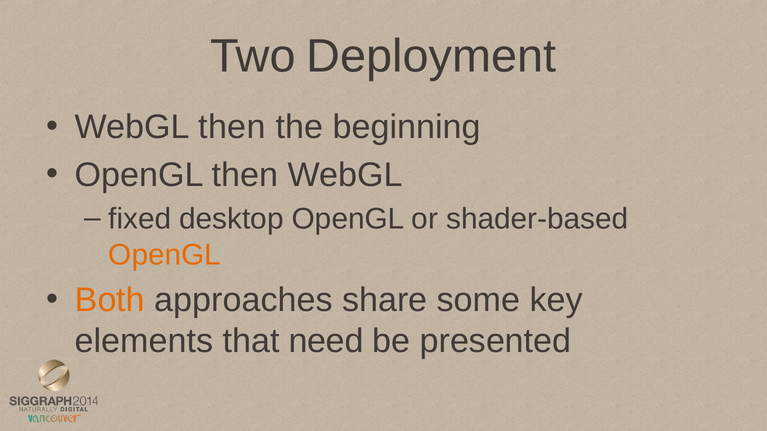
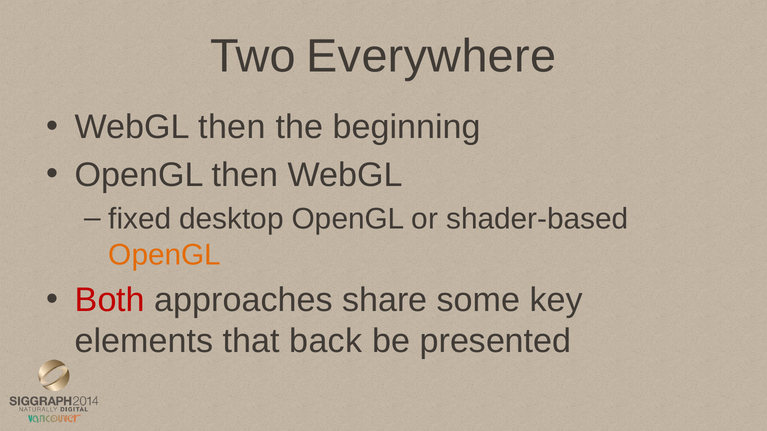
Deployment: Deployment -> Everywhere
Both colour: orange -> red
need: need -> back
